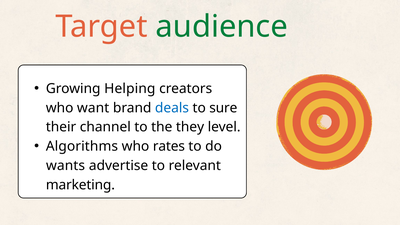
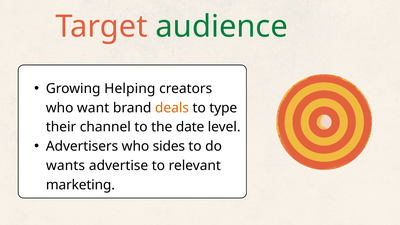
deals colour: blue -> orange
sure: sure -> type
they: they -> date
Algorithms: Algorithms -> Advertisers
rates: rates -> sides
